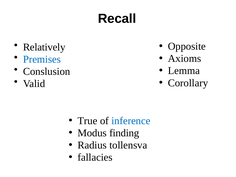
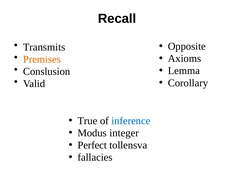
Relatively: Relatively -> Transmits
Premises colour: blue -> orange
finding: finding -> integer
Radius: Radius -> Perfect
